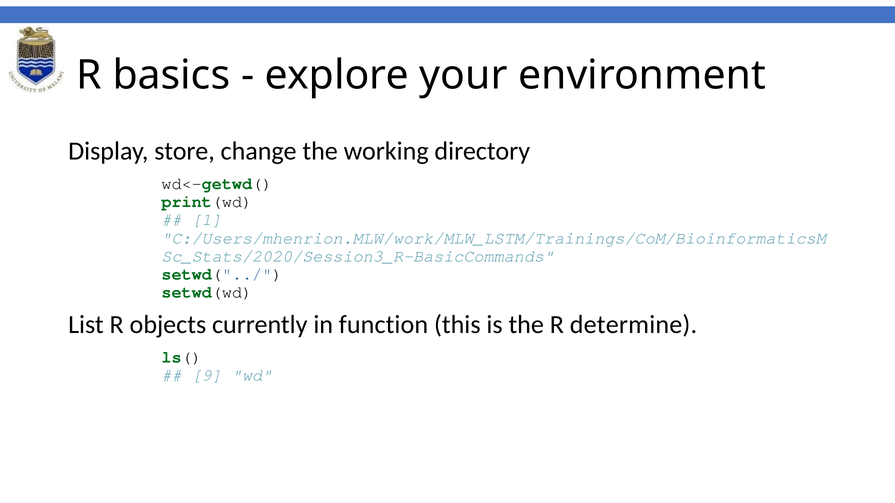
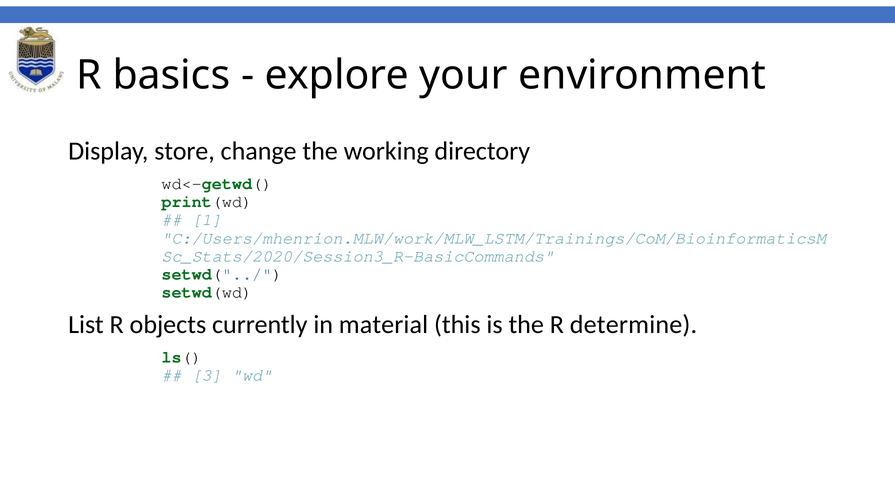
function: function -> material
9: 9 -> 3
